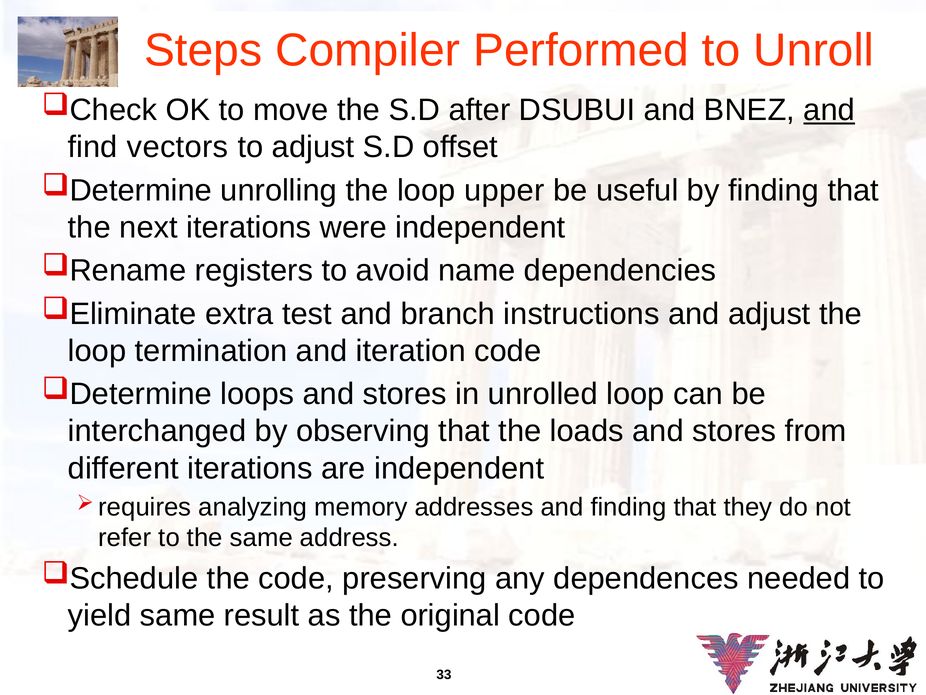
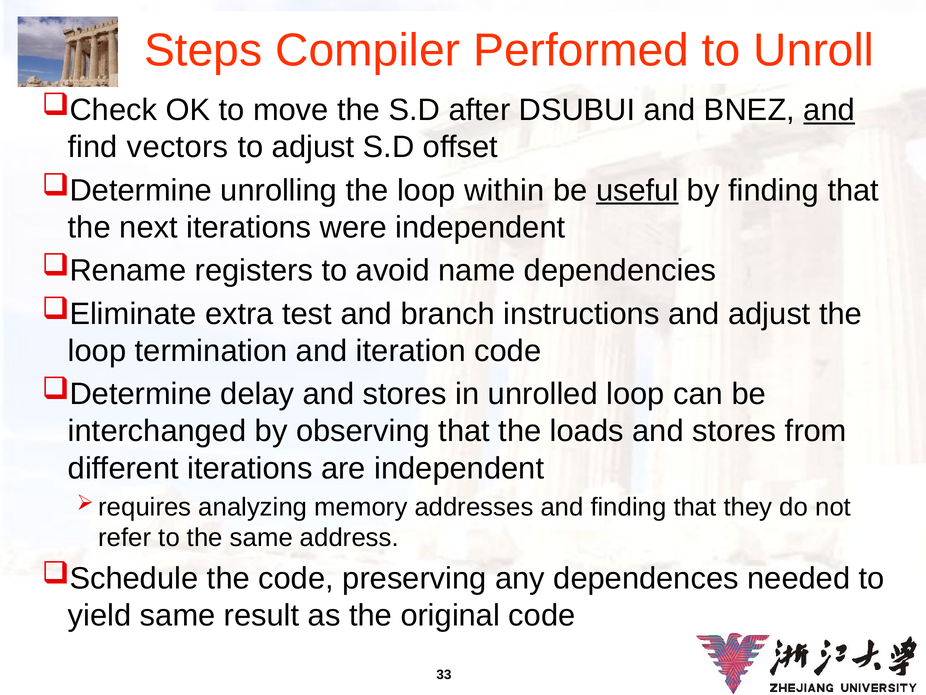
upper: upper -> within
useful underline: none -> present
loops: loops -> delay
